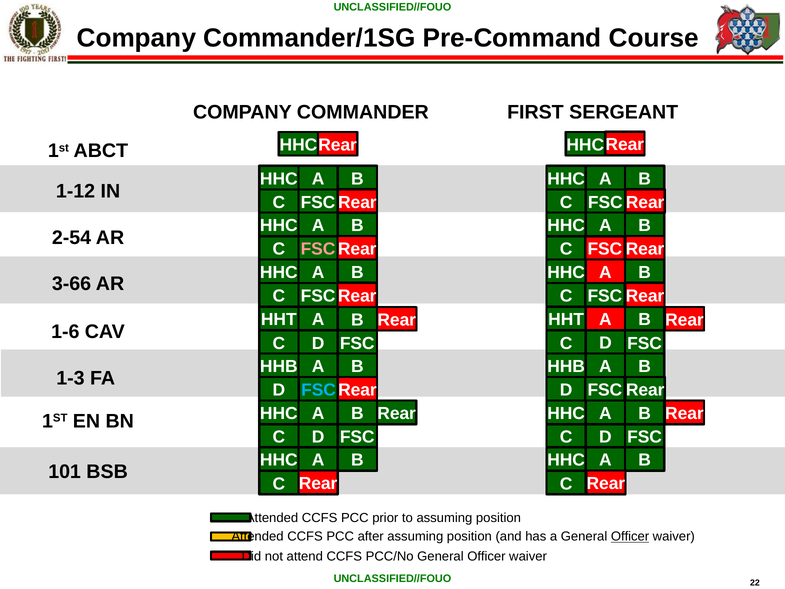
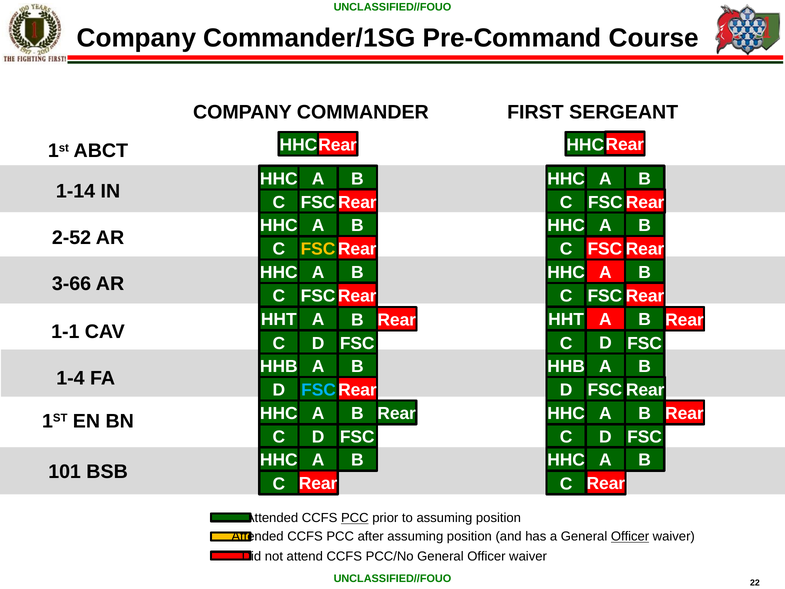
1-12: 1-12 -> 1-14
2-54: 2-54 -> 2-52
FSC at (318, 249) colour: pink -> yellow
1-6: 1-6 -> 1-1
1-3: 1-3 -> 1-4
PCC at (355, 518) underline: none -> present
